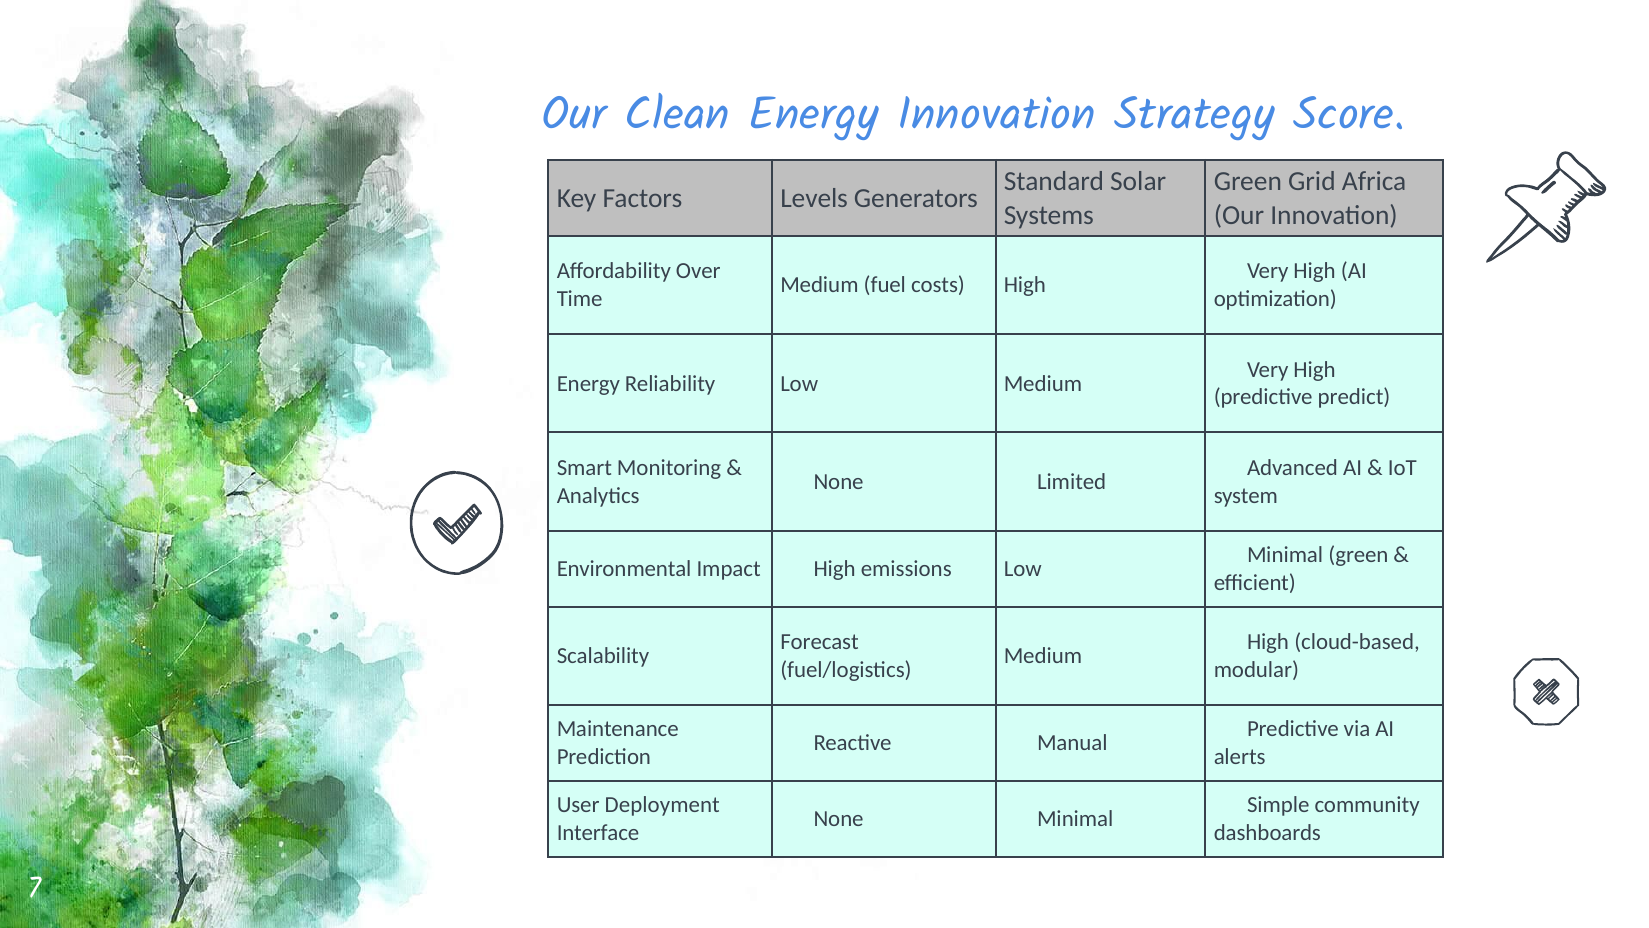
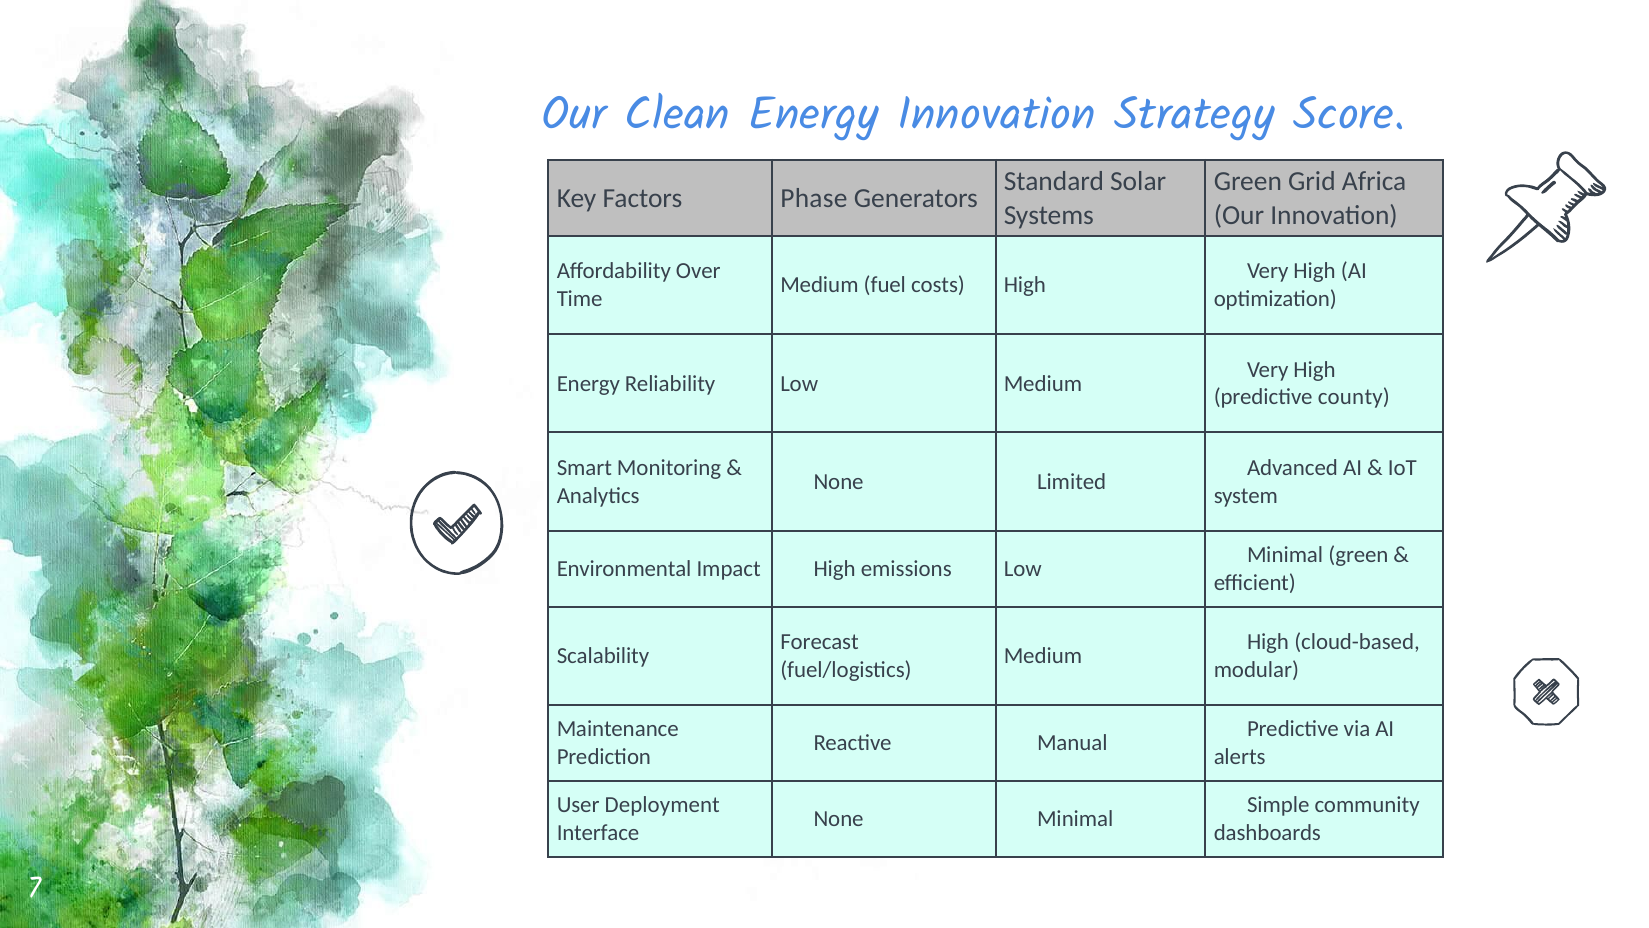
Levels: Levels -> Phase
predict: predict -> county
